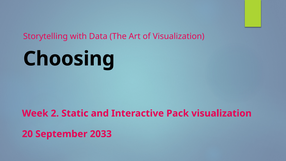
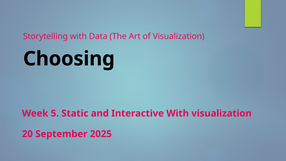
2: 2 -> 5
Interactive Pack: Pack -> With
2033: 2033 -> 2025
